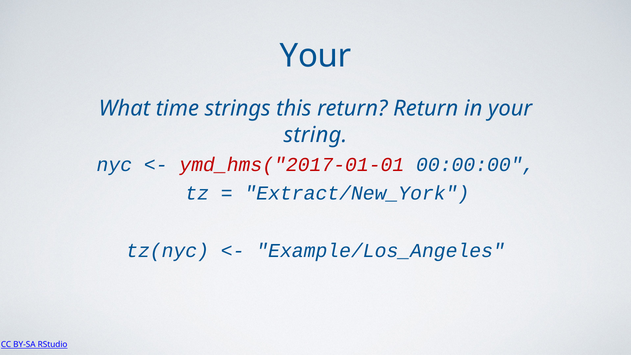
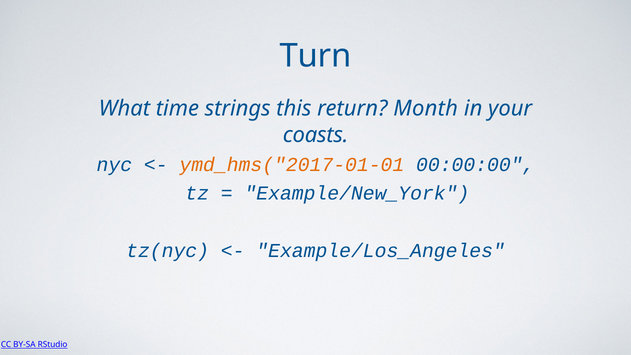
Your at (316, 56): Your -> Turn
return Return: Return -> Month
string: string -> coasts
ymd_hms("2017-01-01 colour: red -> orange
Extract/New_York: Extract/New_York -> Example/New_York
